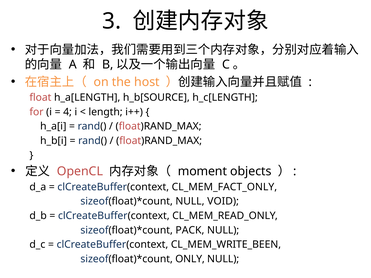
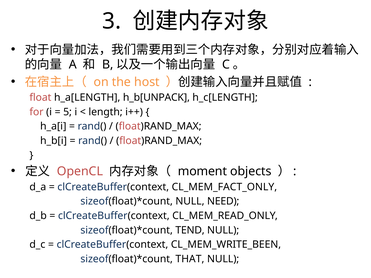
h_b[SOURCE: h_b[SOURCE -> h_b[UNPACK
4: 4 -> 5
VOID: VOID -> NEED
PACK: PACK -> TEND
ONLY: ONLY -> THAT
